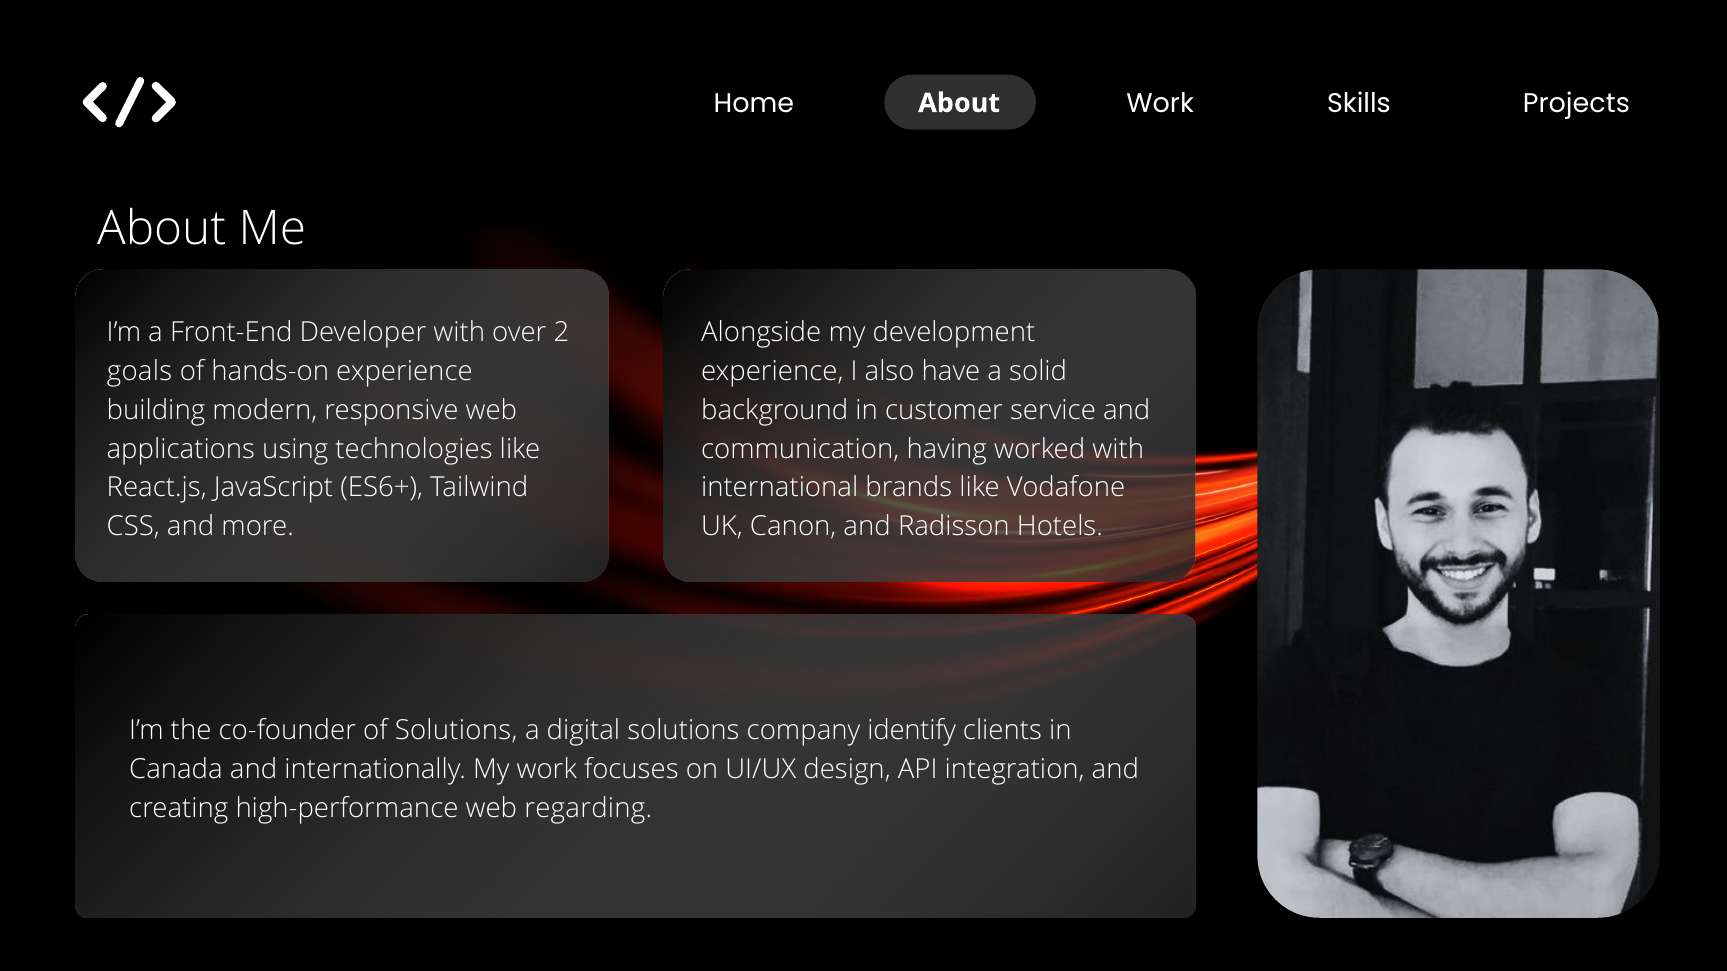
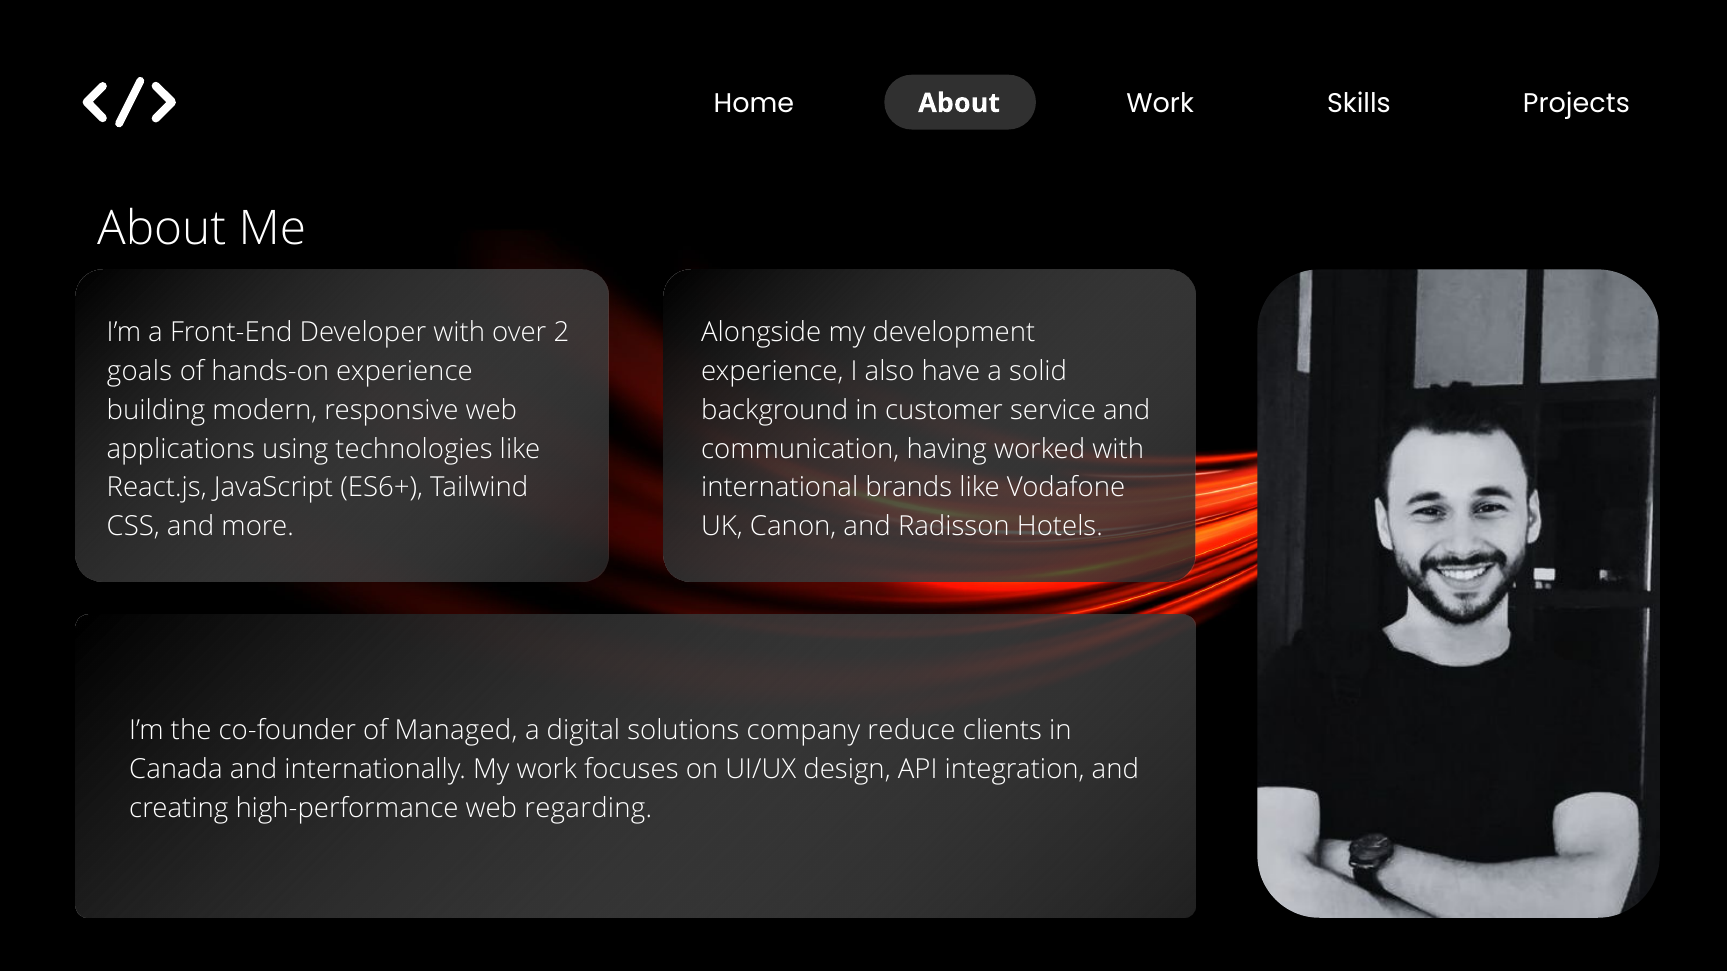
of Solutions: Solutions -> Managed
identify: identify -> reduce
